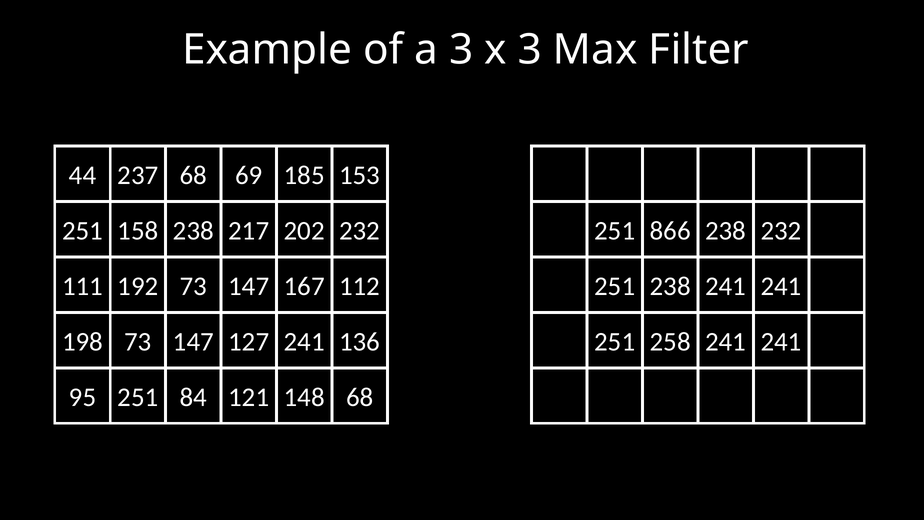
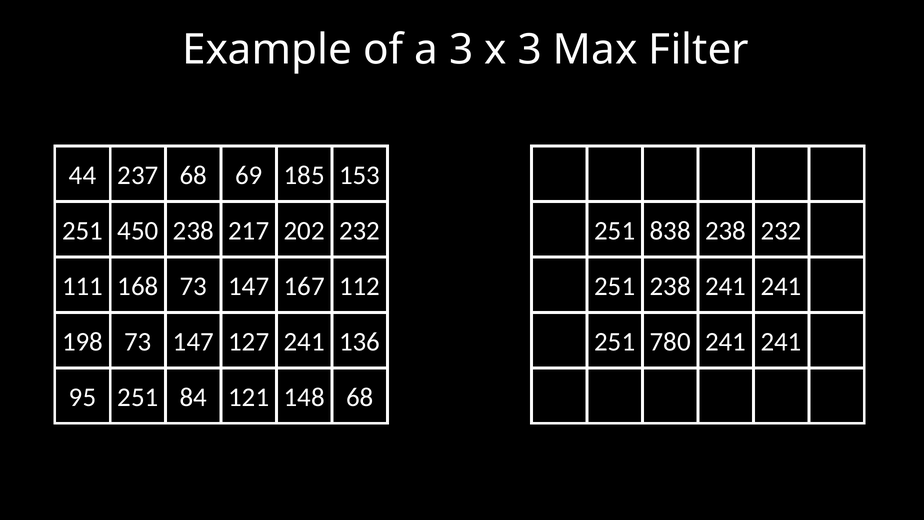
158: 158 -> 450
866: 866 -> 838
192: 192 -> 168
258: 258 -> 780
